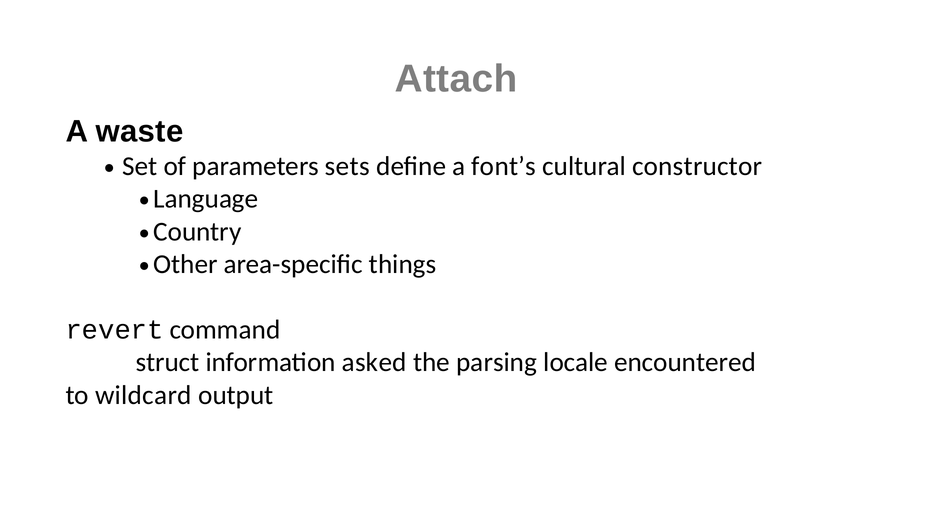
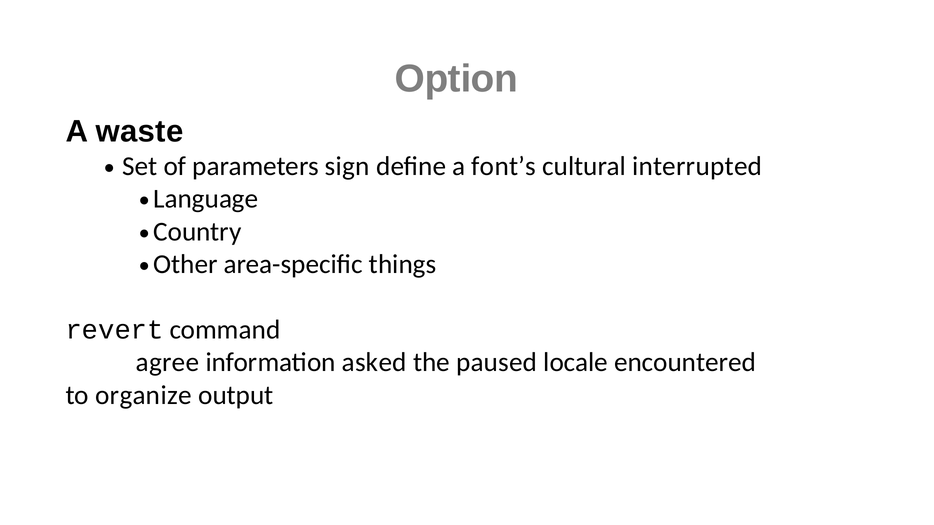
Attach: Attach -> Option
sets: sets -> sign
constructor: constructor -> interrupted
struct: struct -> agree
parsing: parsing -> paused
wildcard: wildcard -> organize
